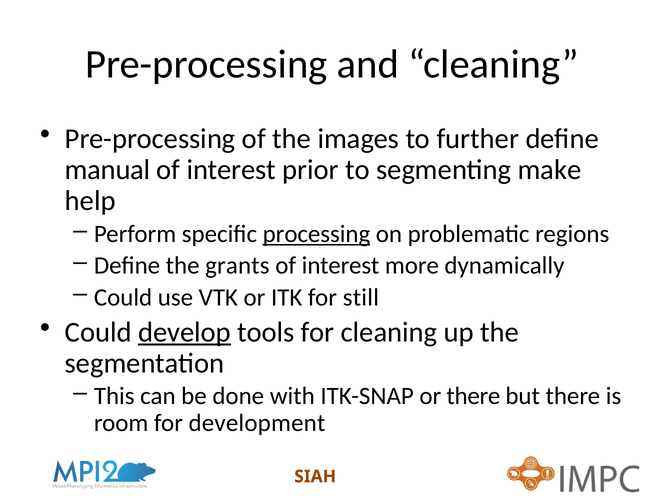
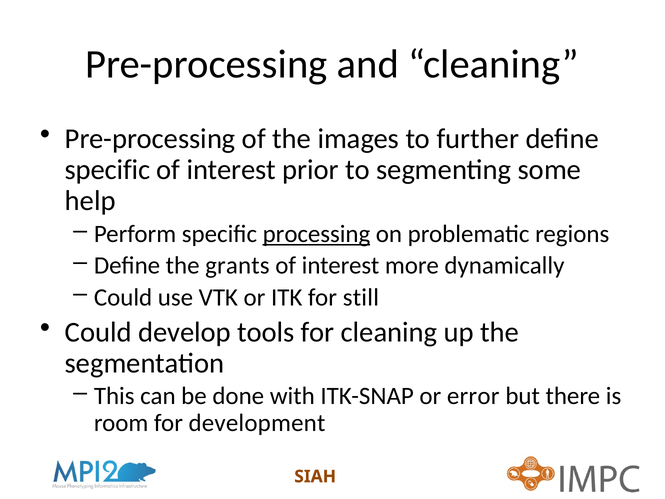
manual at (108, 170): manual -> specific
make: make -> some
develop underline: present -> none
or there: there -> error
